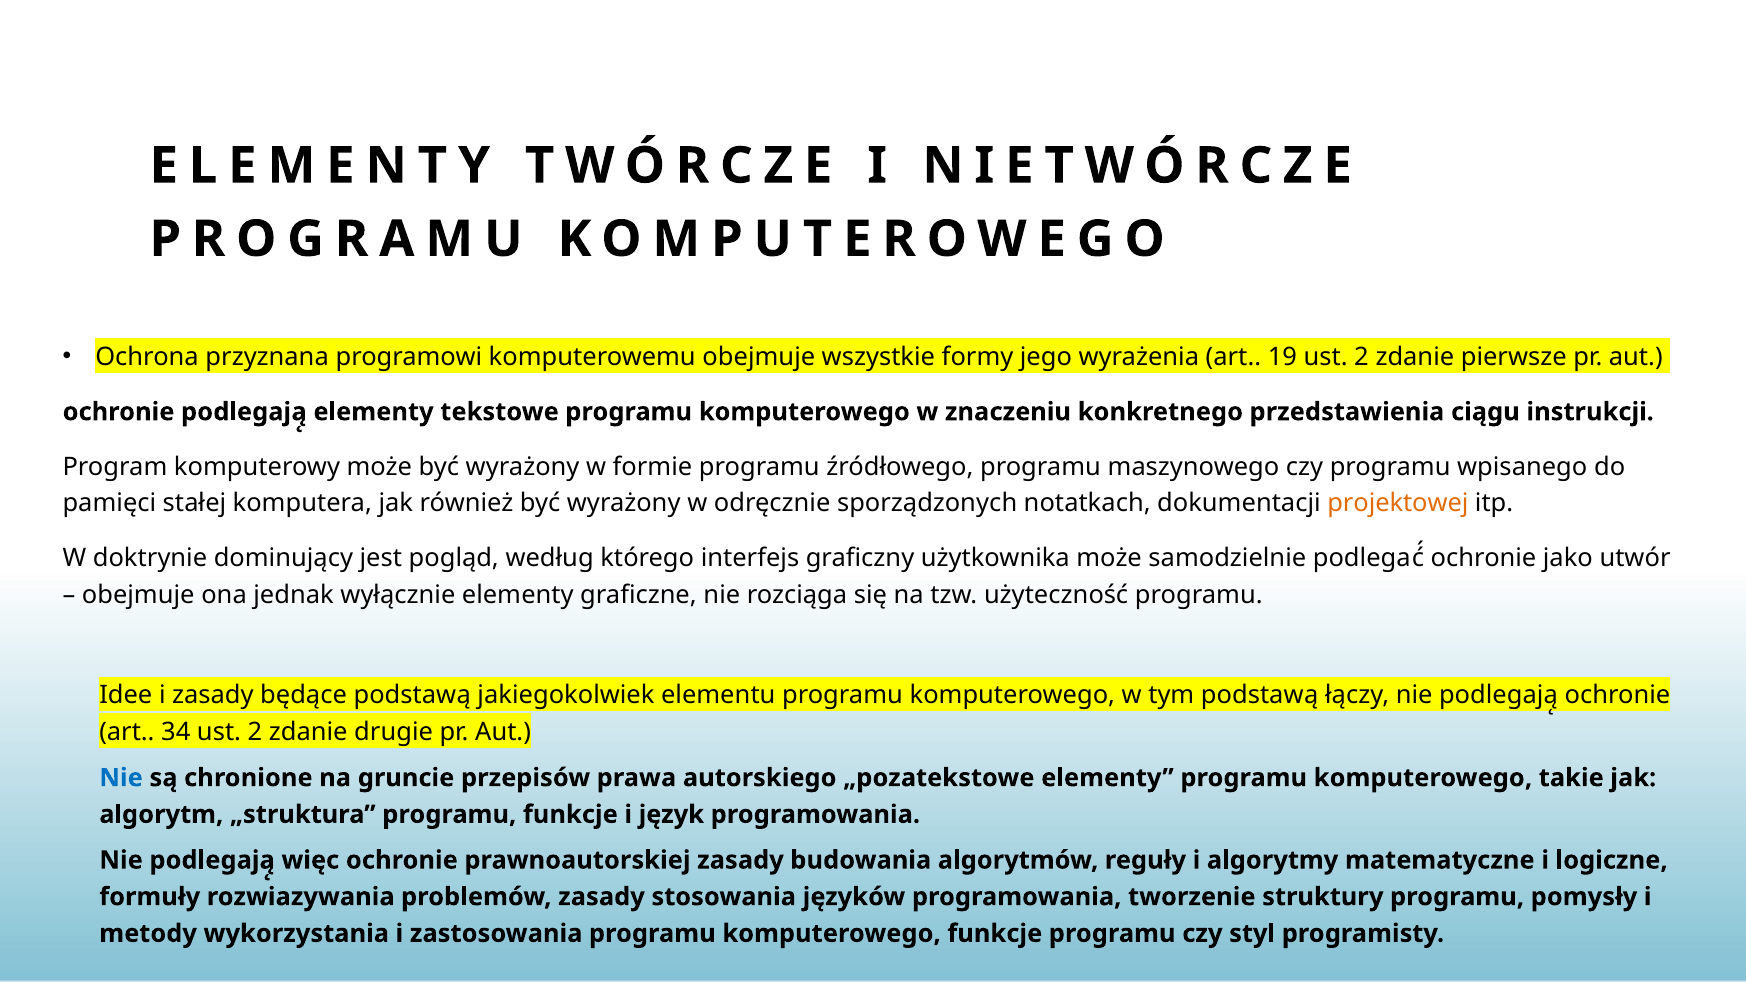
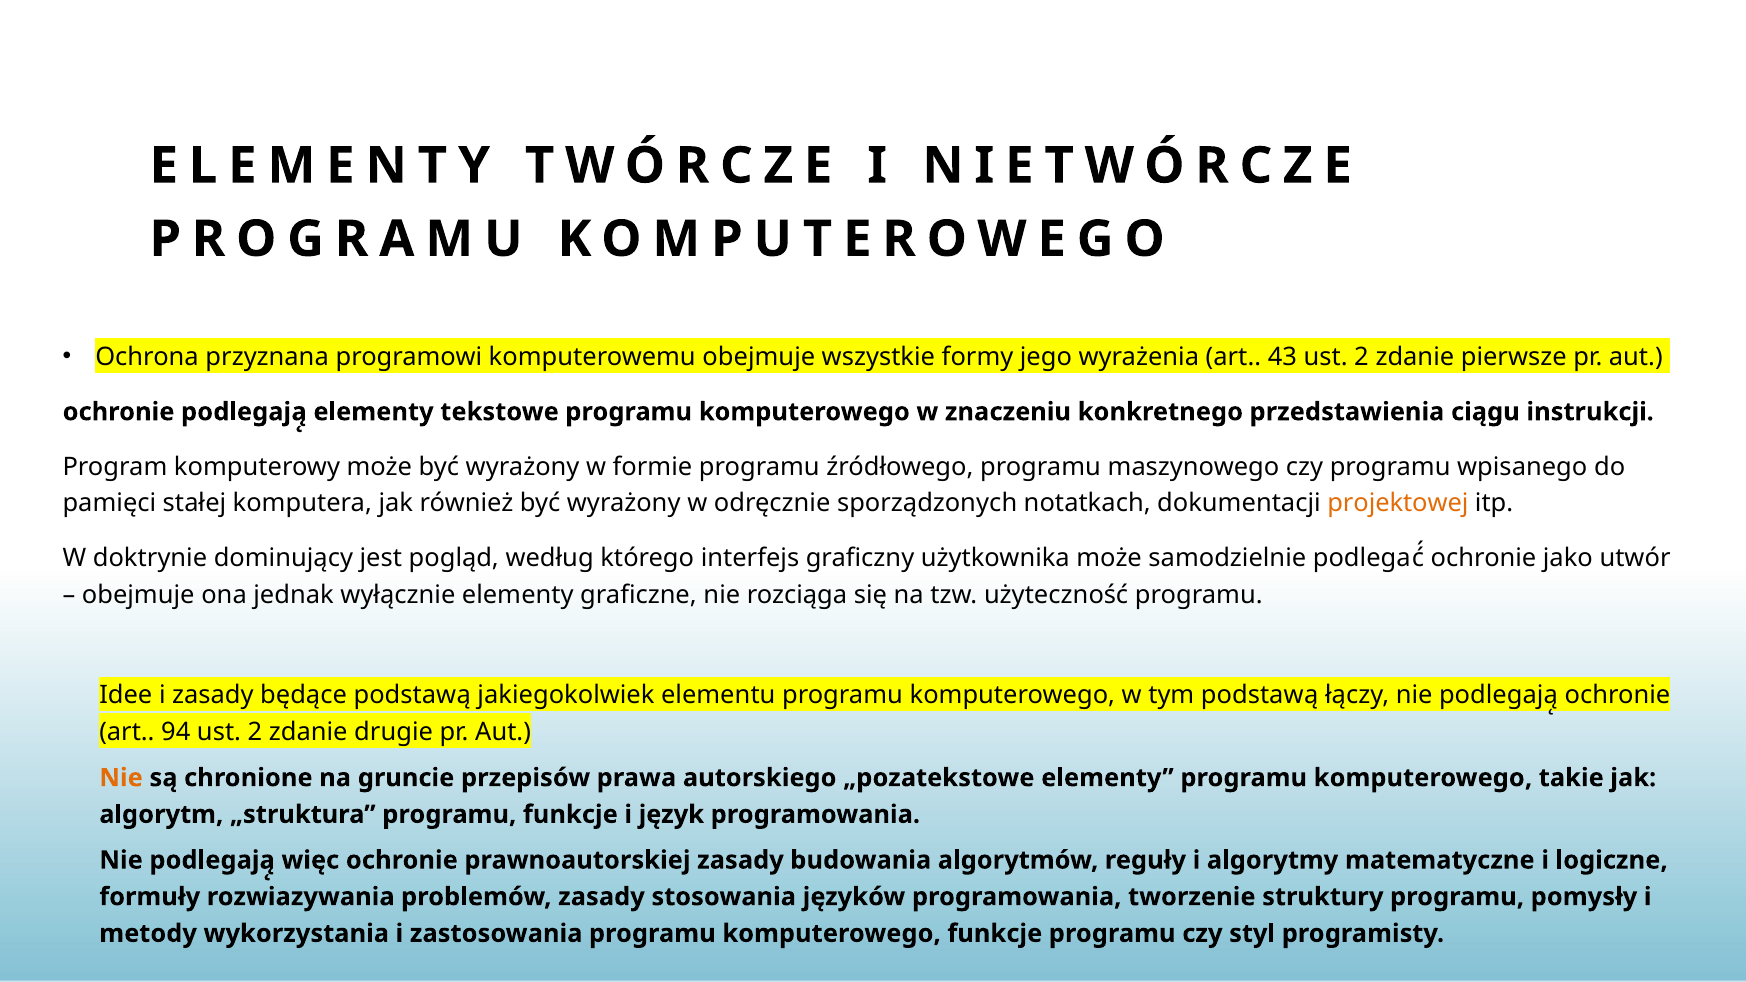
19: 19 -> 43
34: 34 -> 94
Nie at (121, 778) colour: blue -> orange
